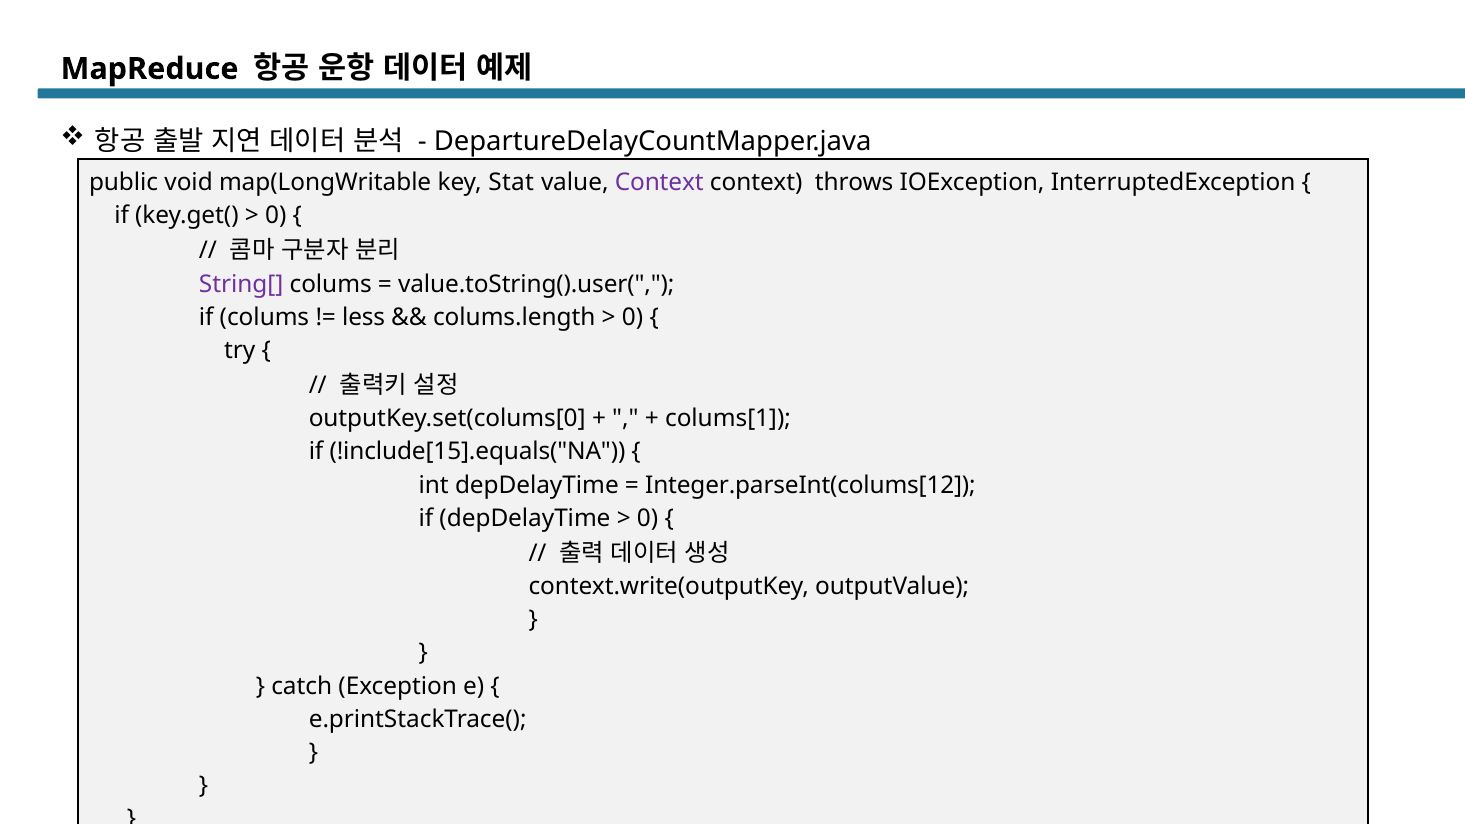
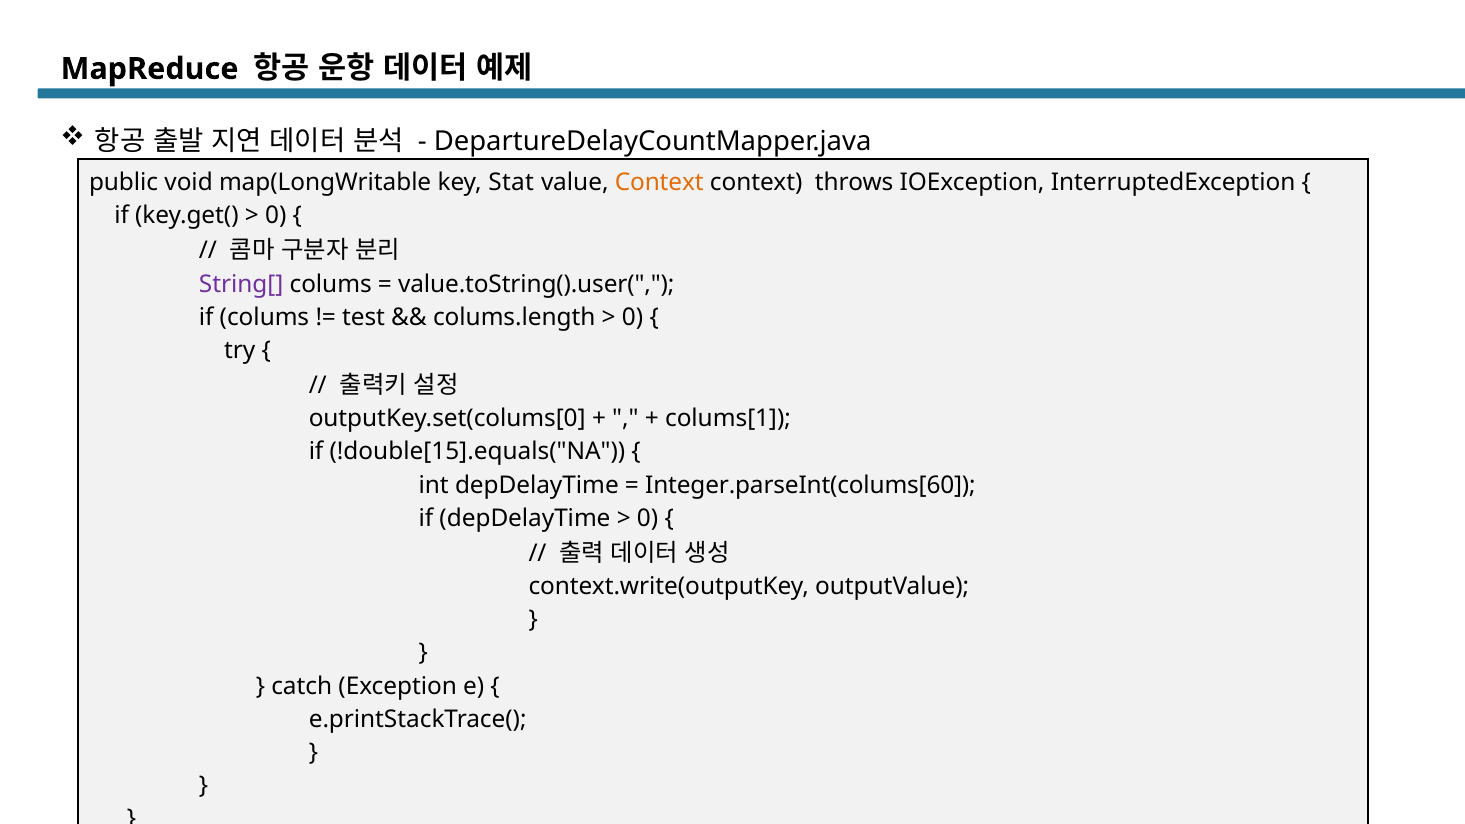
Context at (659, 182) colour: purple -> orange
less: less -> test
!include[15].equals("NA: !include[15].equals("NA -> !double[15].equals("NA
Integer.parseInt(colums[12: Integer.parseInt(colums[12 -> Integer.parseInt(colums[60
